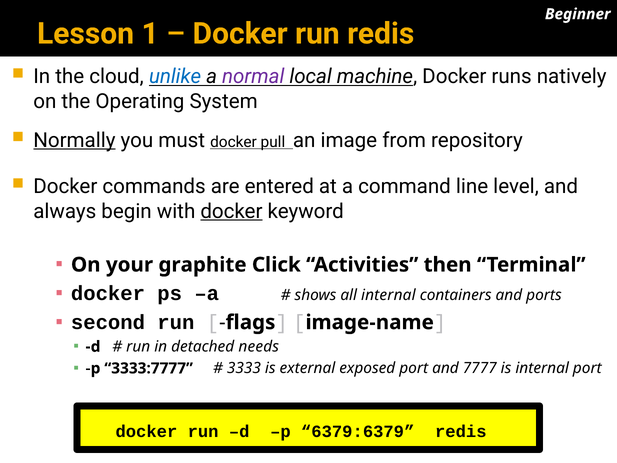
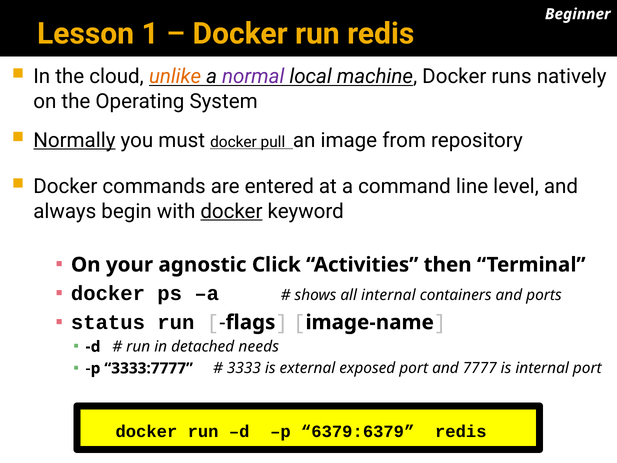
unlike colour: blue -> orange
graphite: graphite -> agnostic
second: second -> status
